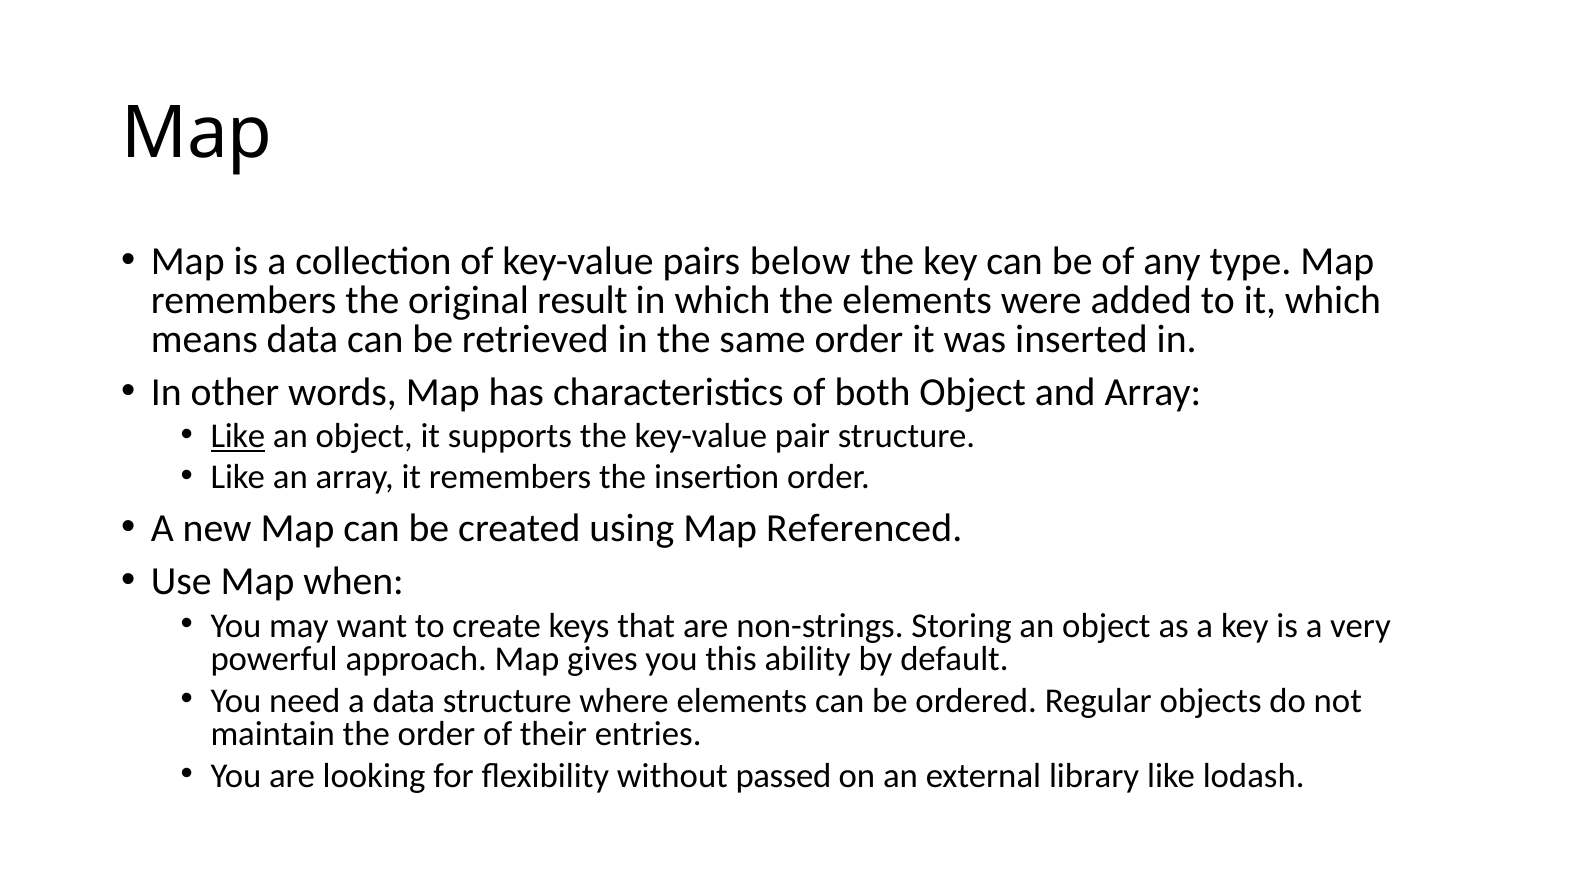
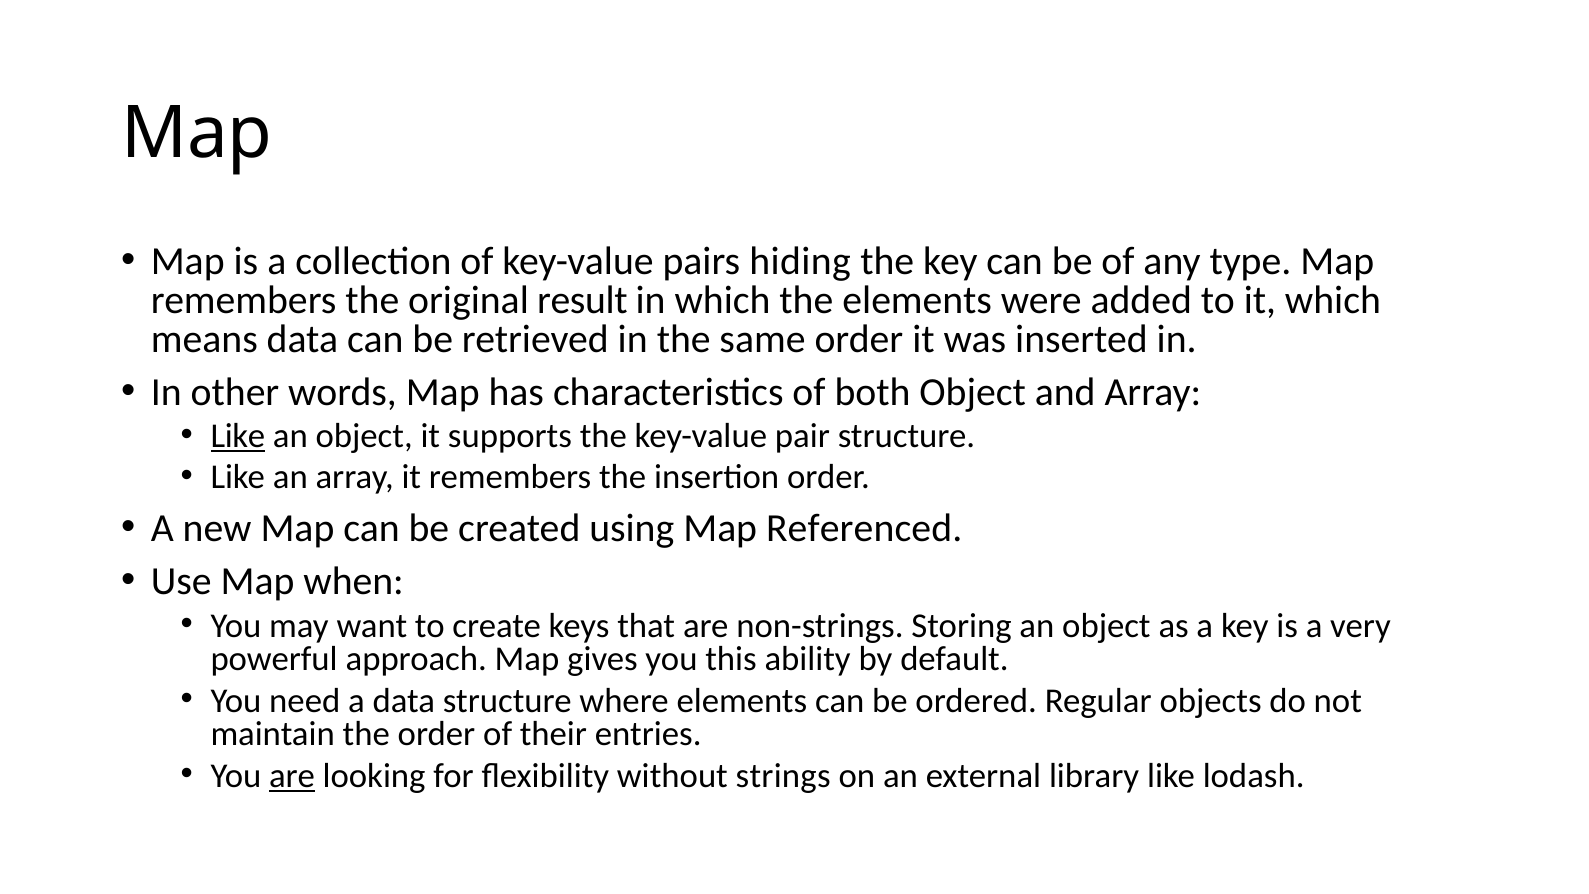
below: below -> hiding
are at (292, 775) underline: none -> present
passed: passed -> strings
